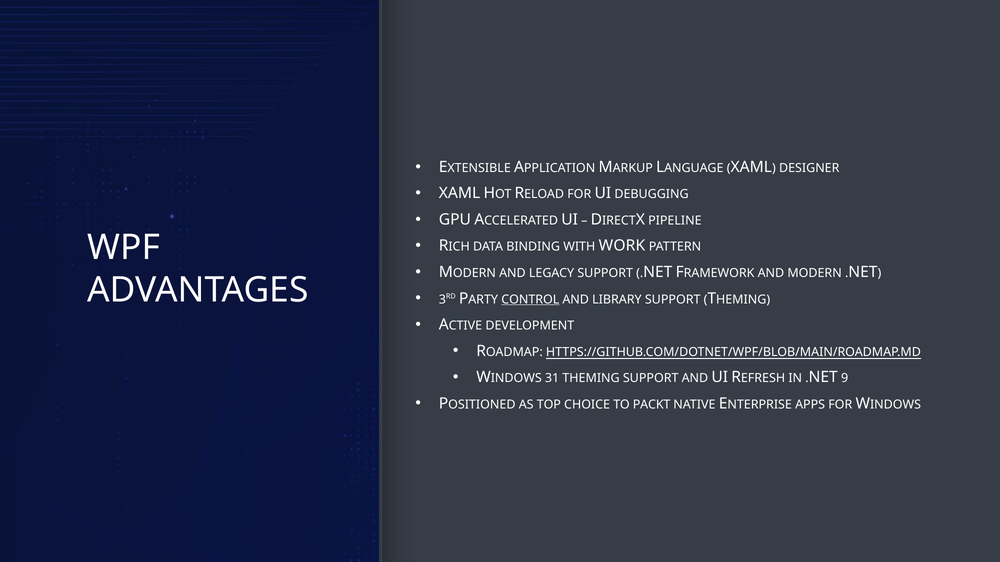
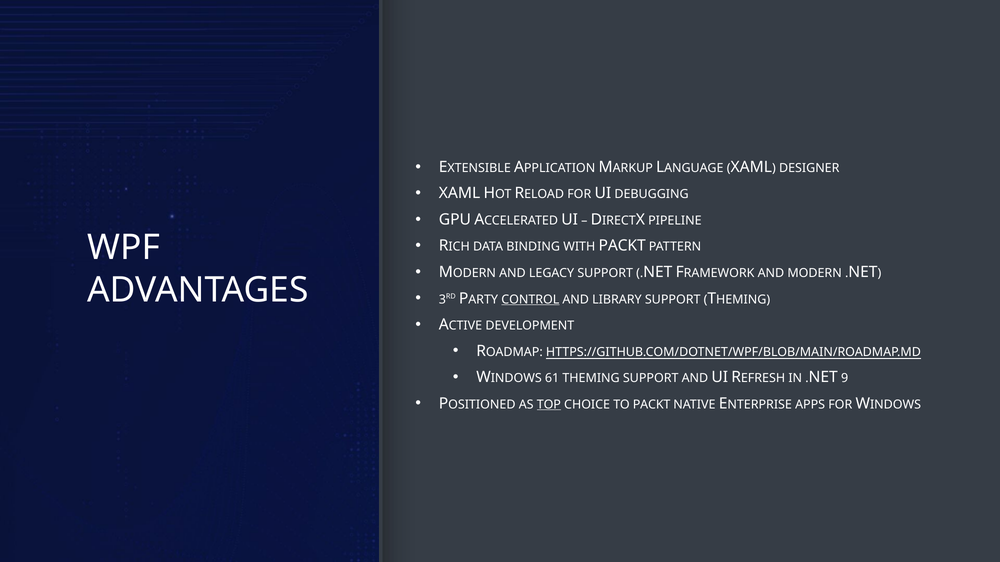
WITH WORK: WORK -> PACKT
31: 31 -> 61
TOP underline: none -> present
